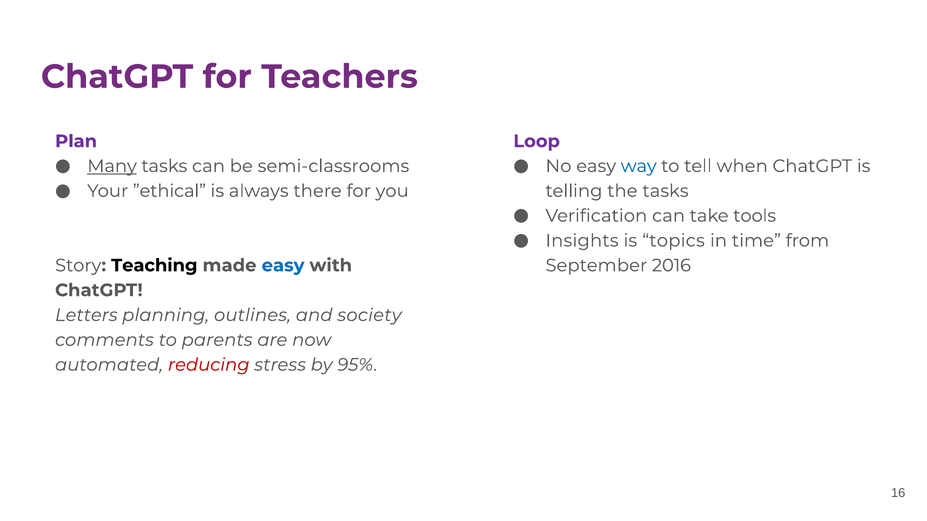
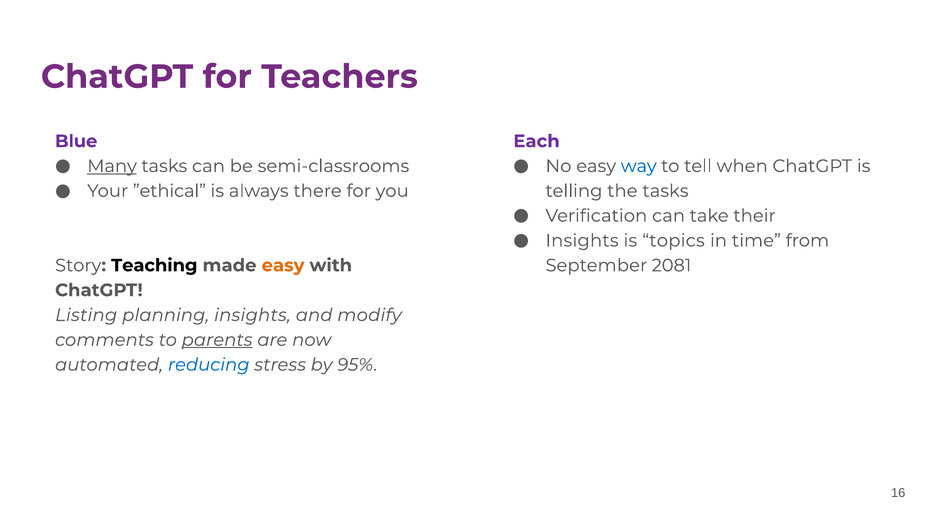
Plan: Plan -> Blue
Loop: Loop -> Each
tools: tools -> their
easy at (283, 266) colour: blue -> orange
2016: 2016 -> 2081
Letters: Letters -> Listing
planning outlines: outlines -> insights
society: society -> modify
parents underline: none -> present
reducing colour: red -> blue
